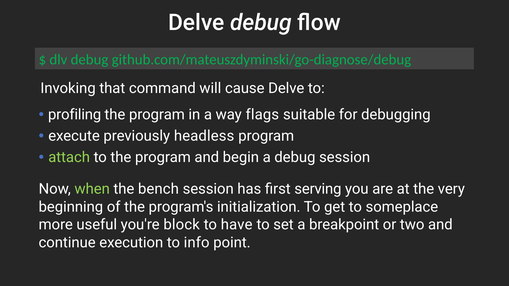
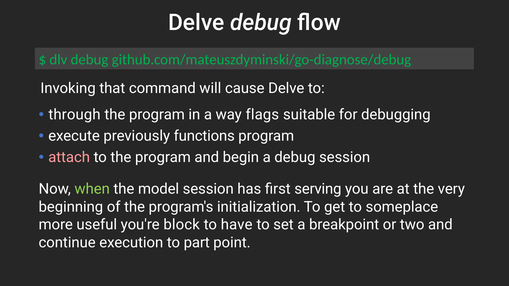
profiling: profiling -> through
headless: headless -> functions
attach colour: light green -> pink
bench: bench -> model
info: info -> part
